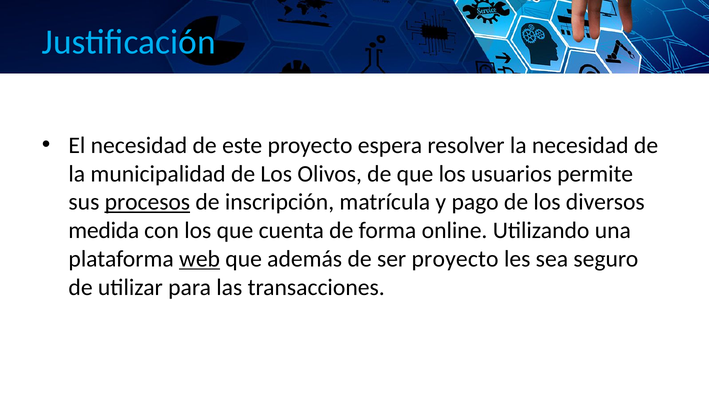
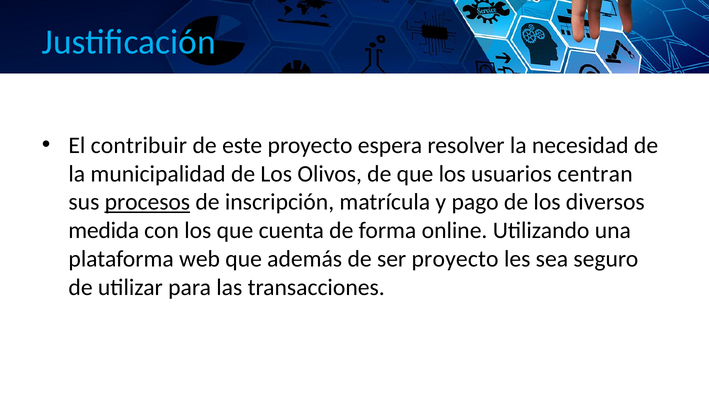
El necesidad: necesidad -> contribuir
permite: permite -> centran
web underline: present -> none
